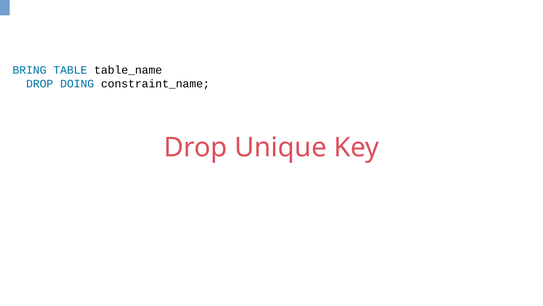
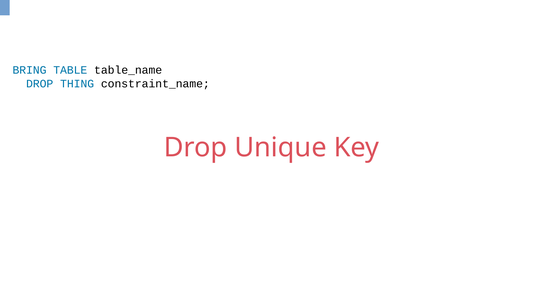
DOING: DOING -> THING
